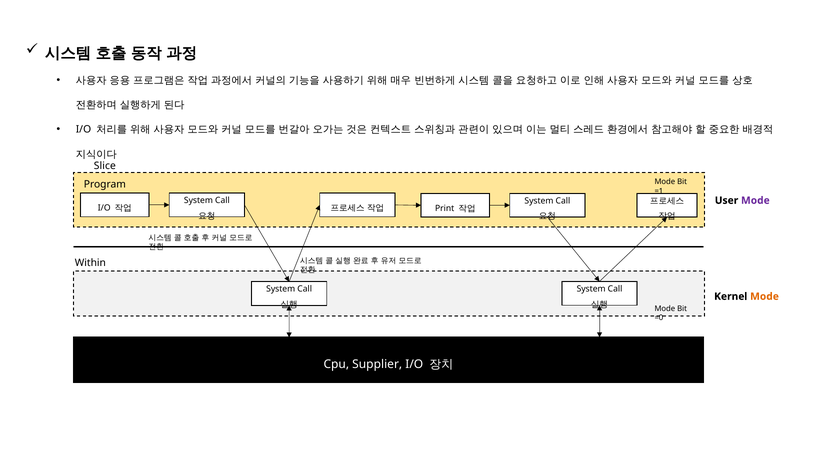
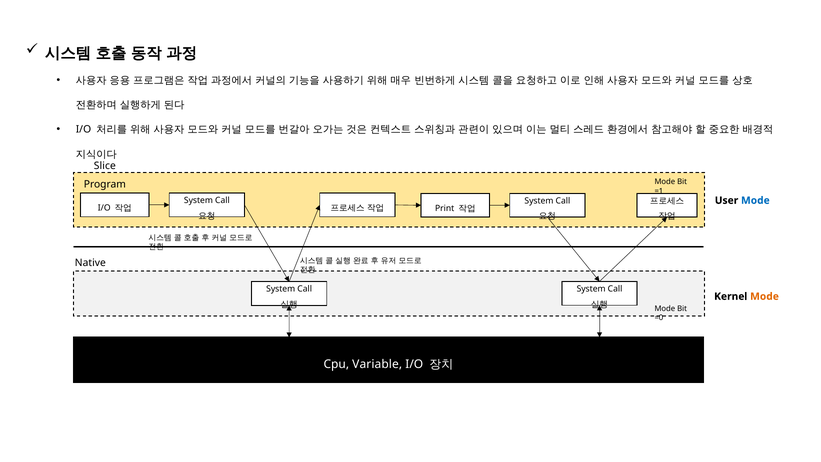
Mode at (755, 200) colour: purple -> blue
Within: Within -> Native
Supplier: Supplier -> Variable
